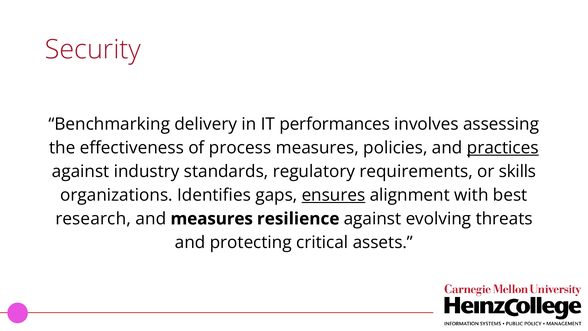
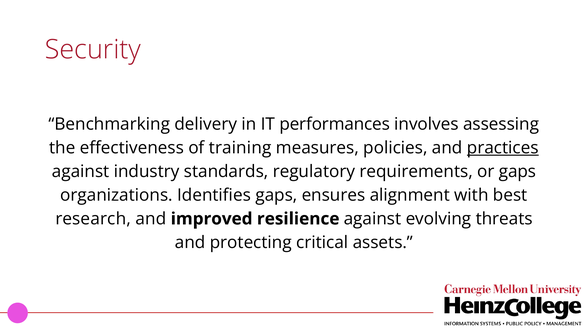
process: process -> training
or skills: skills -> gaps
ensures underline: present -> none
and measures: measures -> improved
